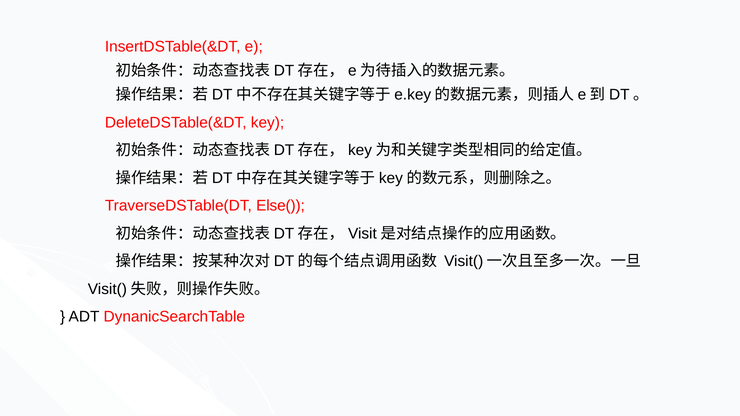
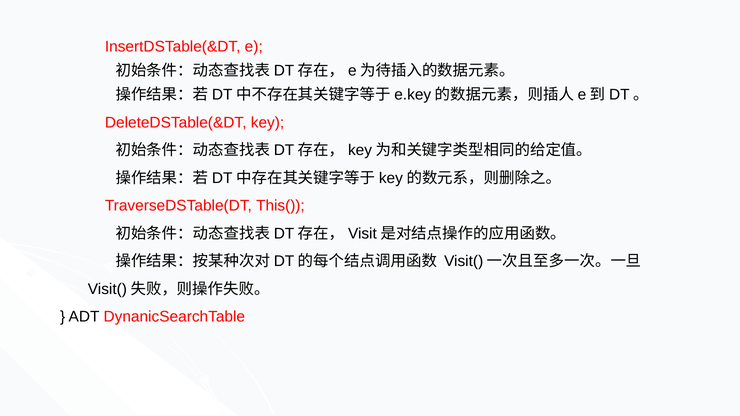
Else(: Else( -> This(
